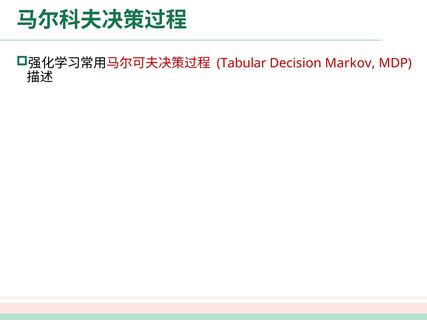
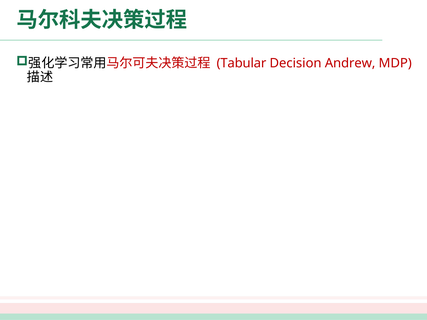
Markov: Markov -> Andrew
